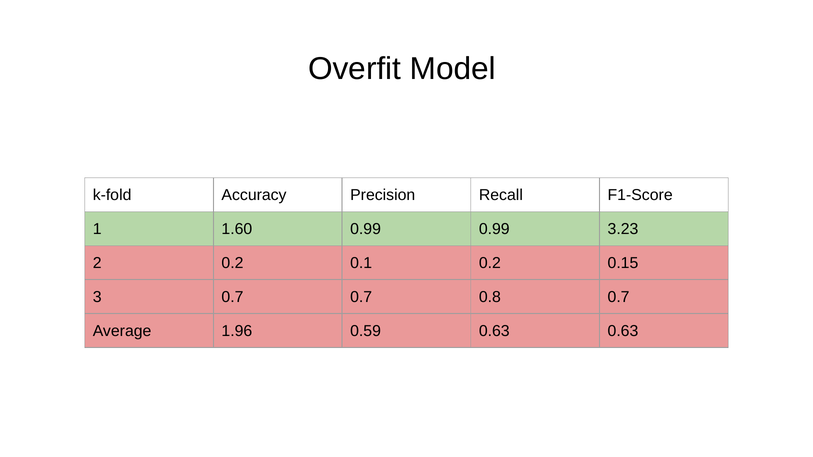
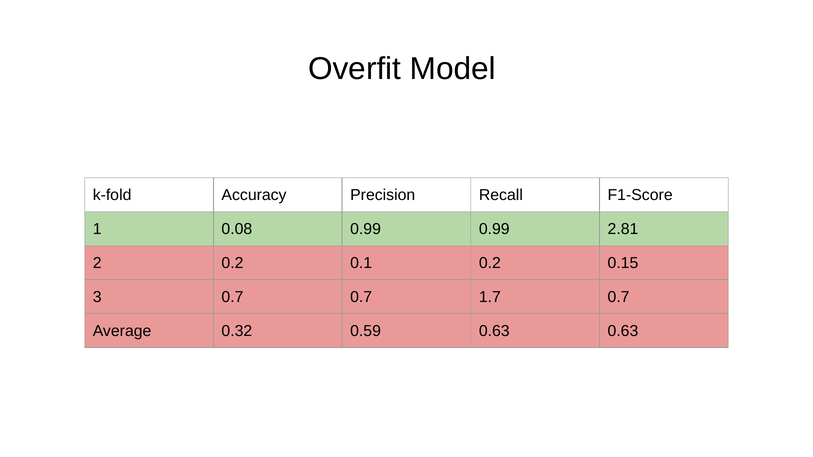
1.60: 1.60 -> 0.08
3.23: 3.23 -> 2.81
0.8: 0.8 -> 1.7
1.96: 1.96 -> 0.32
